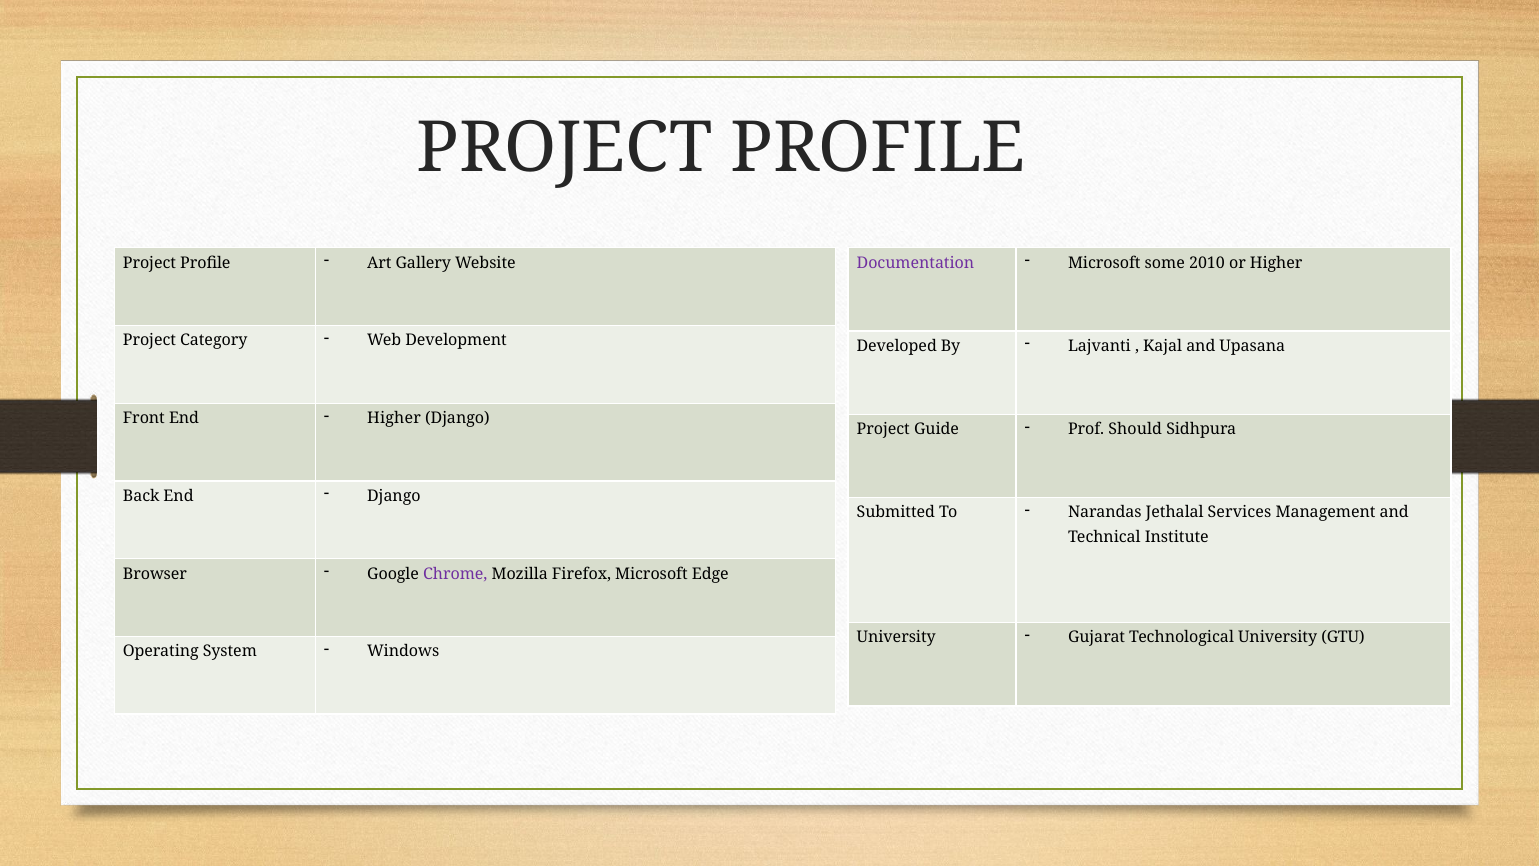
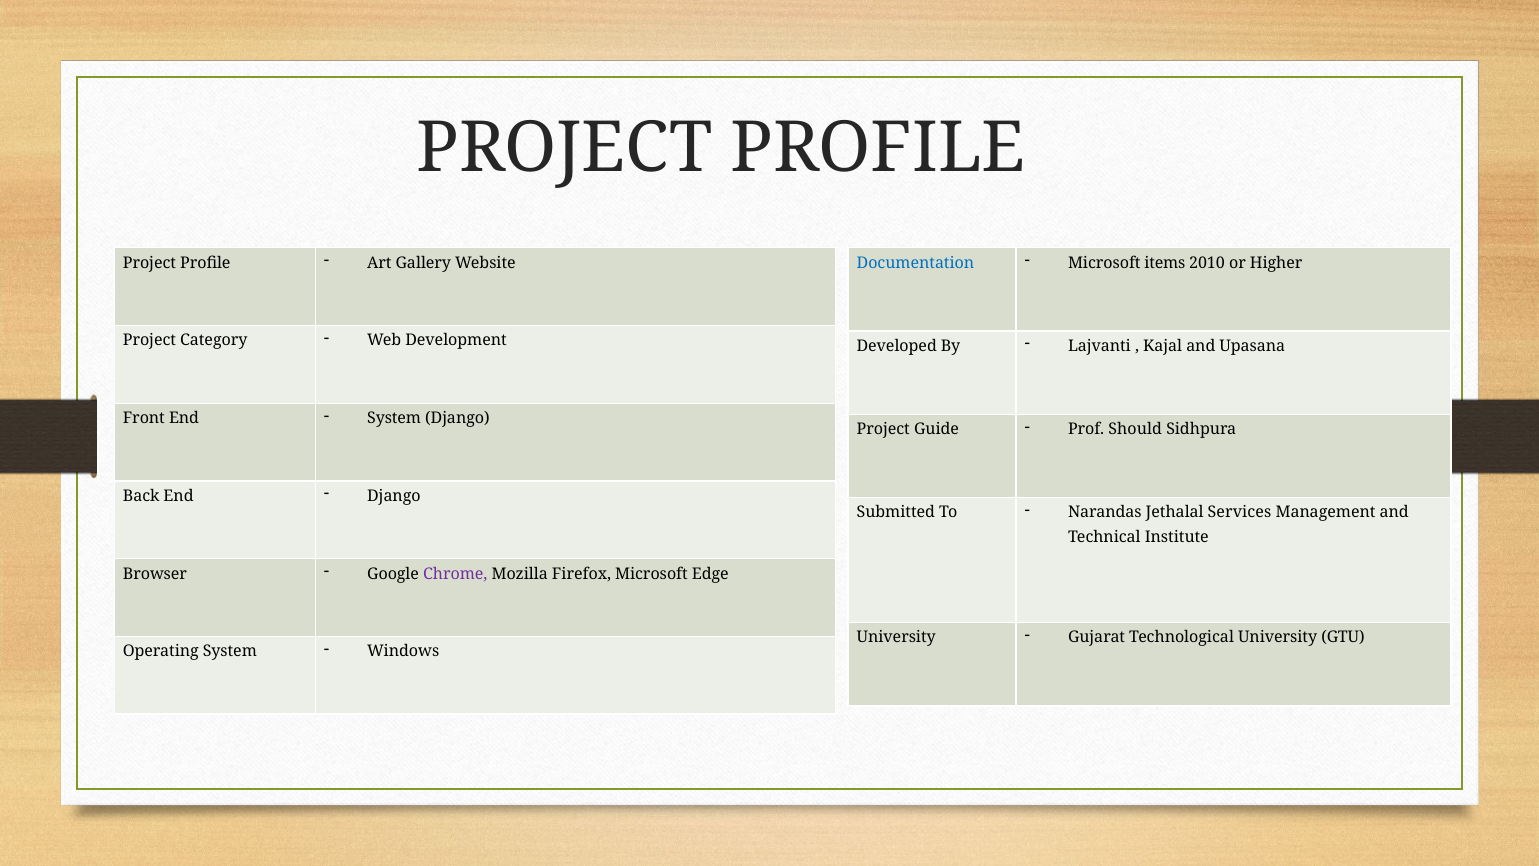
Documentation colour: purple -> blue
some: some -> items
Higher at (394, 418): Higher -> System
